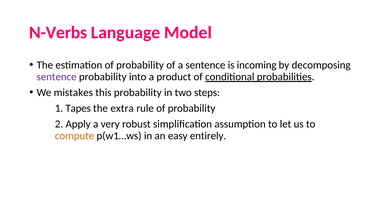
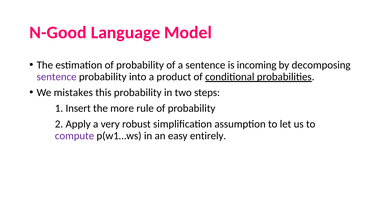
N-Verbs: N-Verbs -> N-Good
Tapes: Tapes -> Insert
extra: extra -> more
compute colour: orange -> purple
